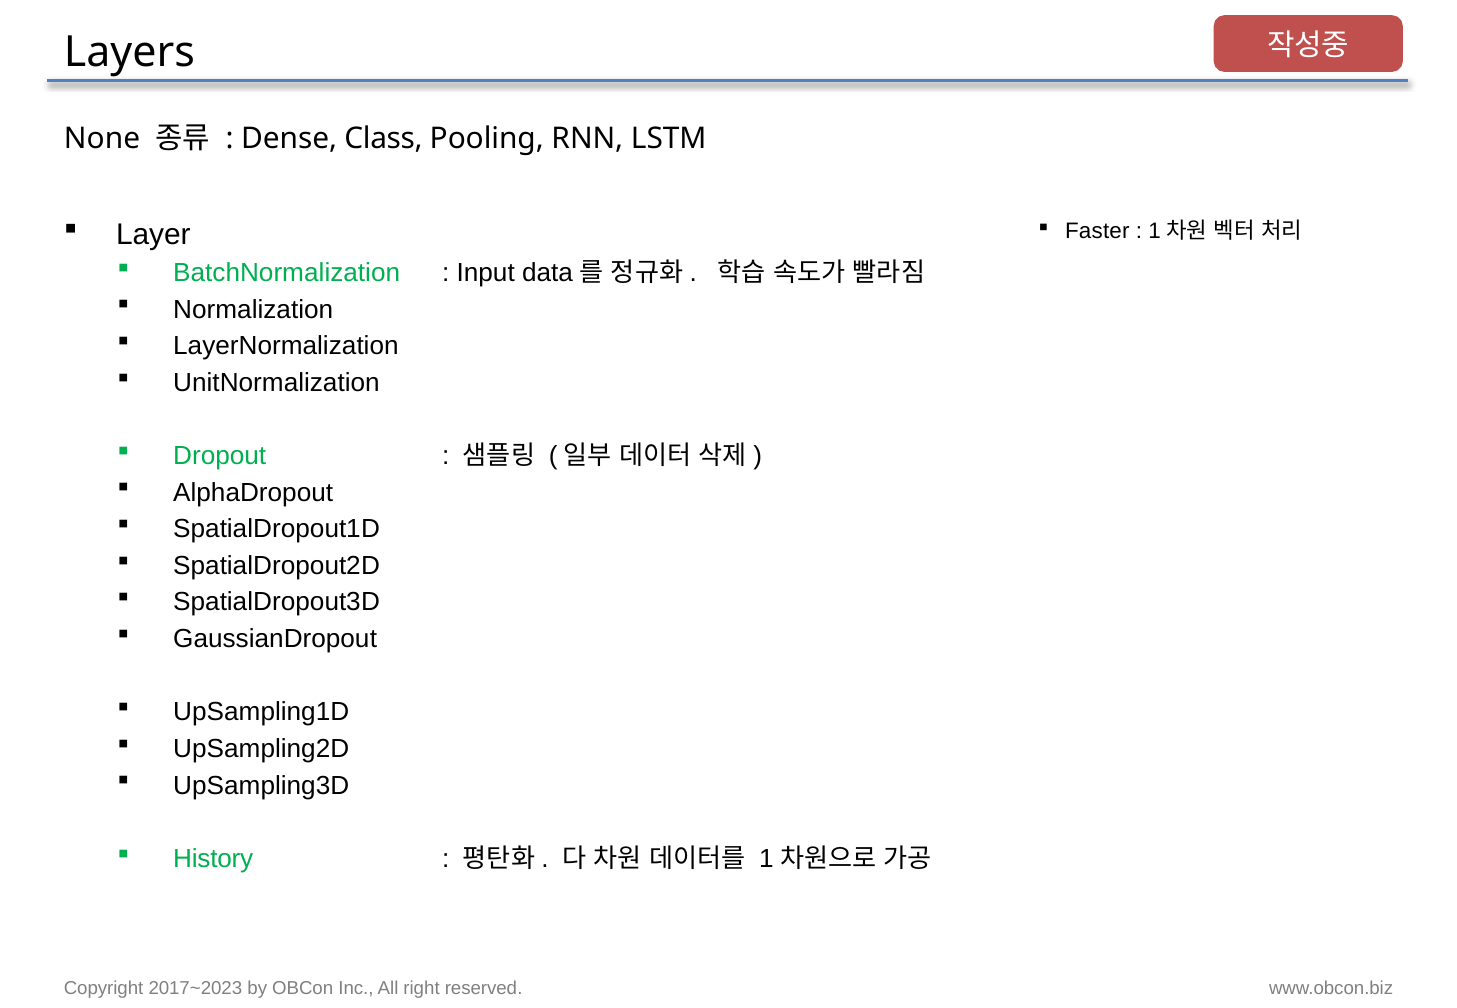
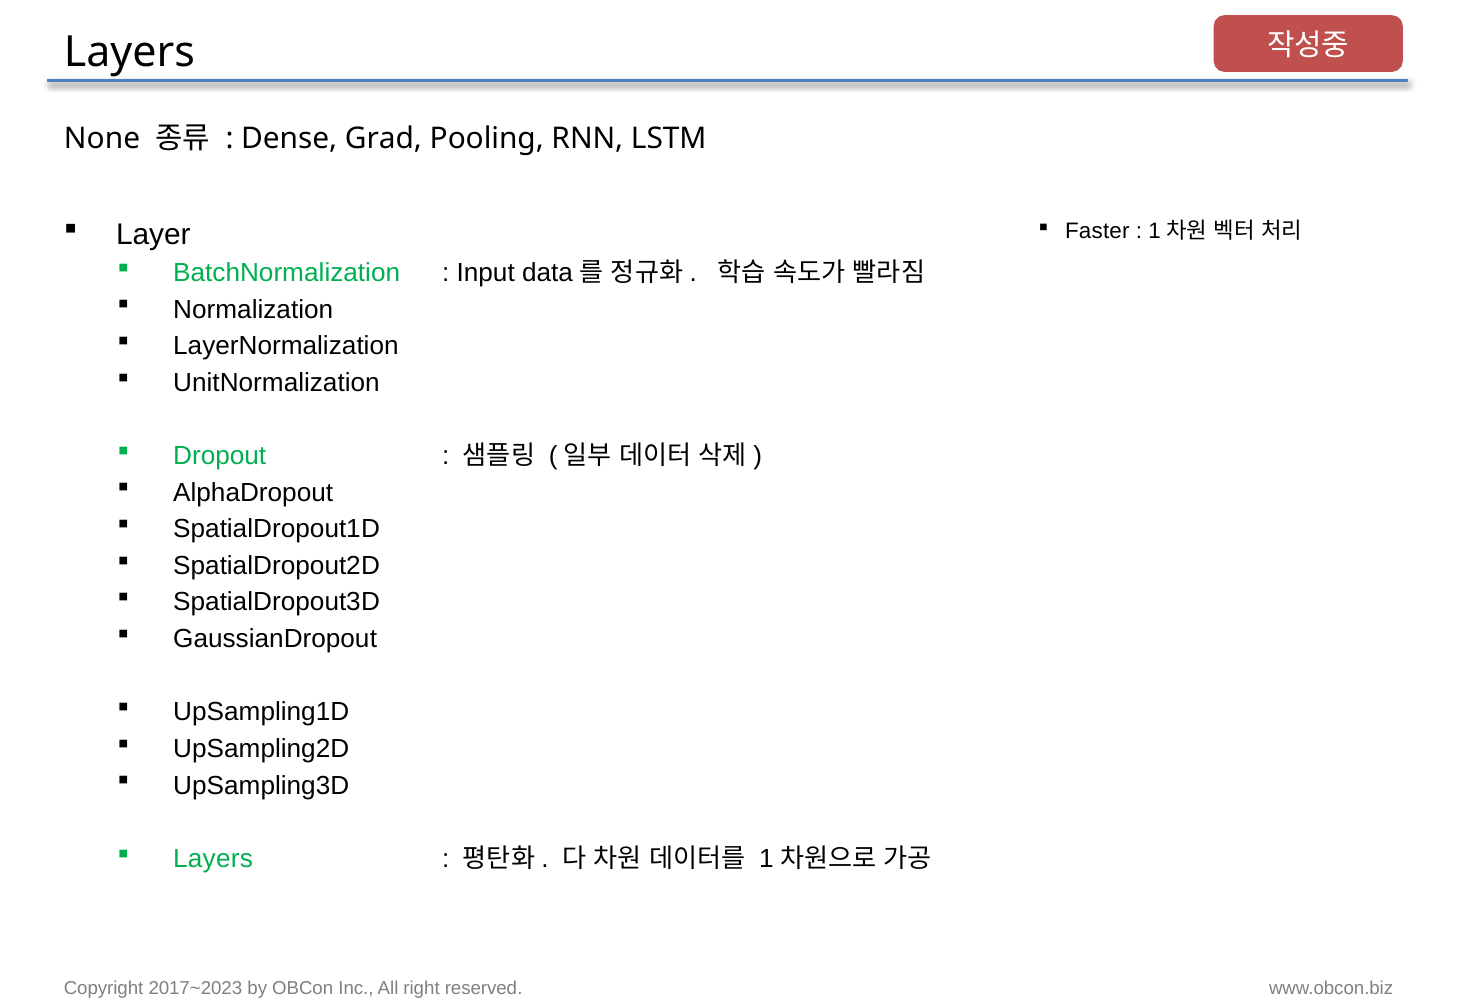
Class: Class -> Grad
History at (213, 859): History -> Layers
